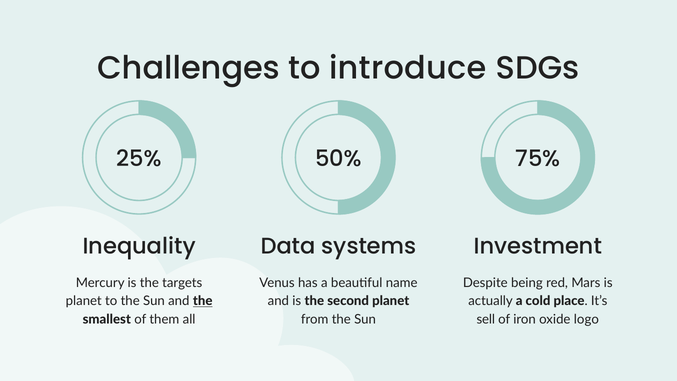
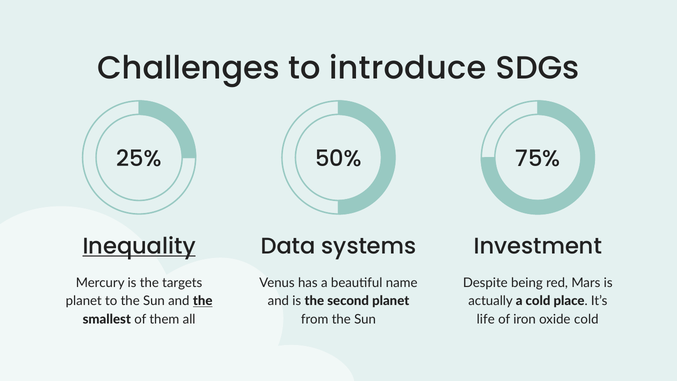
Inequality underline: none -> present
sell: sell -> life
oxide logo: logo -> cold
